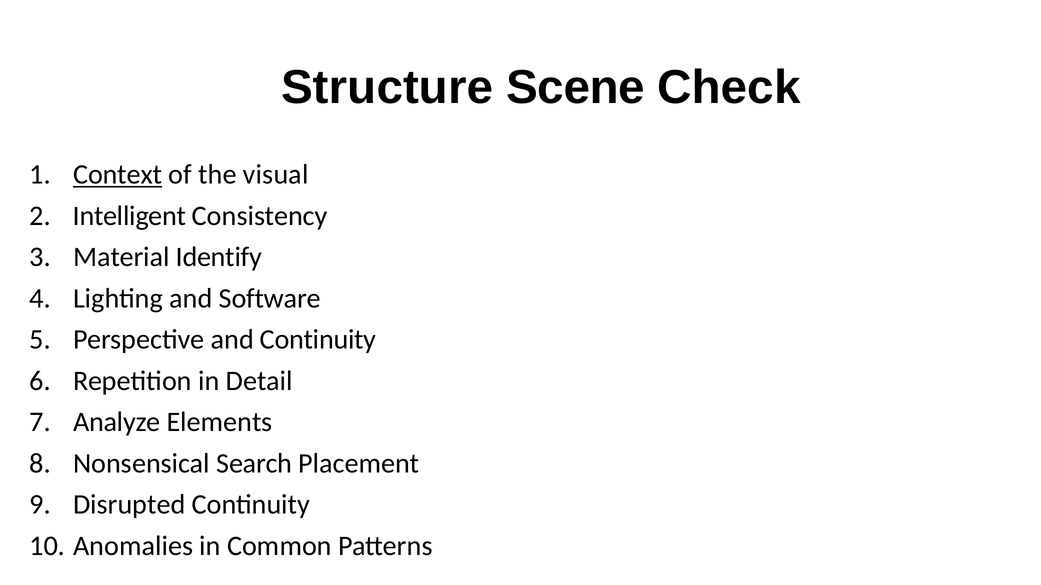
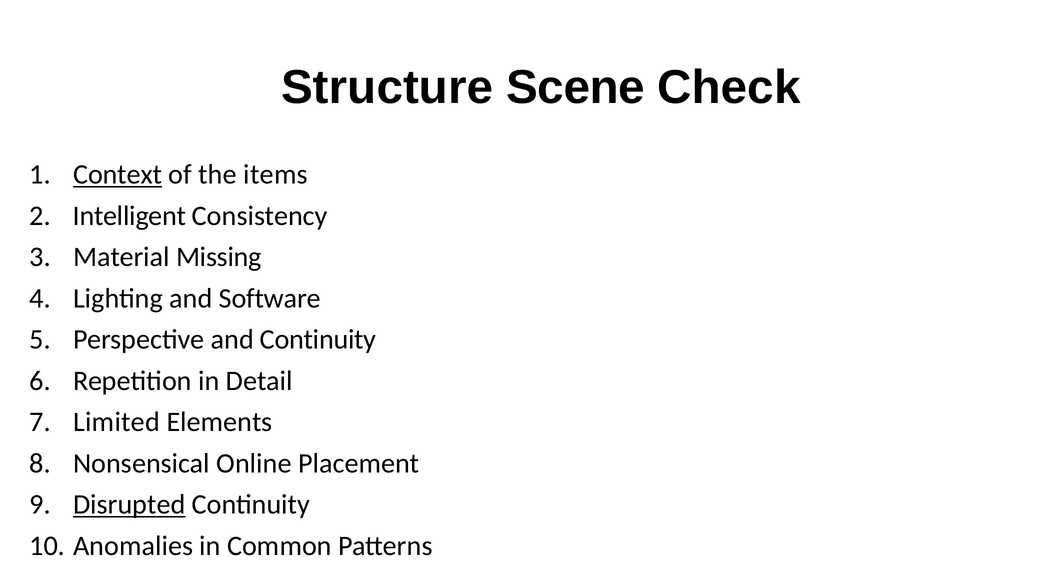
visual: visual -> items
Identify: Identify -> Missing
Analyze: Analyze -> Limited
Search: Search -> Online
Disrupted underline: none -> present
